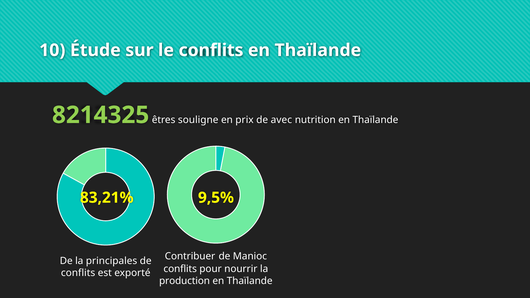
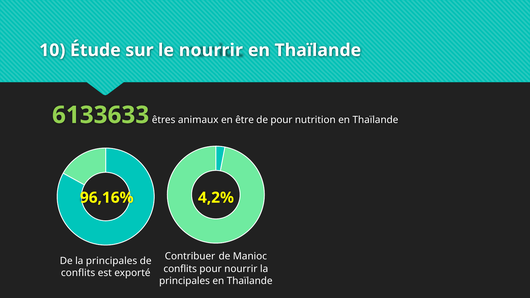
le conflits: conflits -> nourrir
8214325: 8214325 -> 6133633
souligne: souligne -> animaux
prix: prix -> être
de avec: avec -> pour
83,21%: 83,21% -> 96,16%
9,5%: 9,5% -> 4,2%
production at (185, 281): production -> principales
